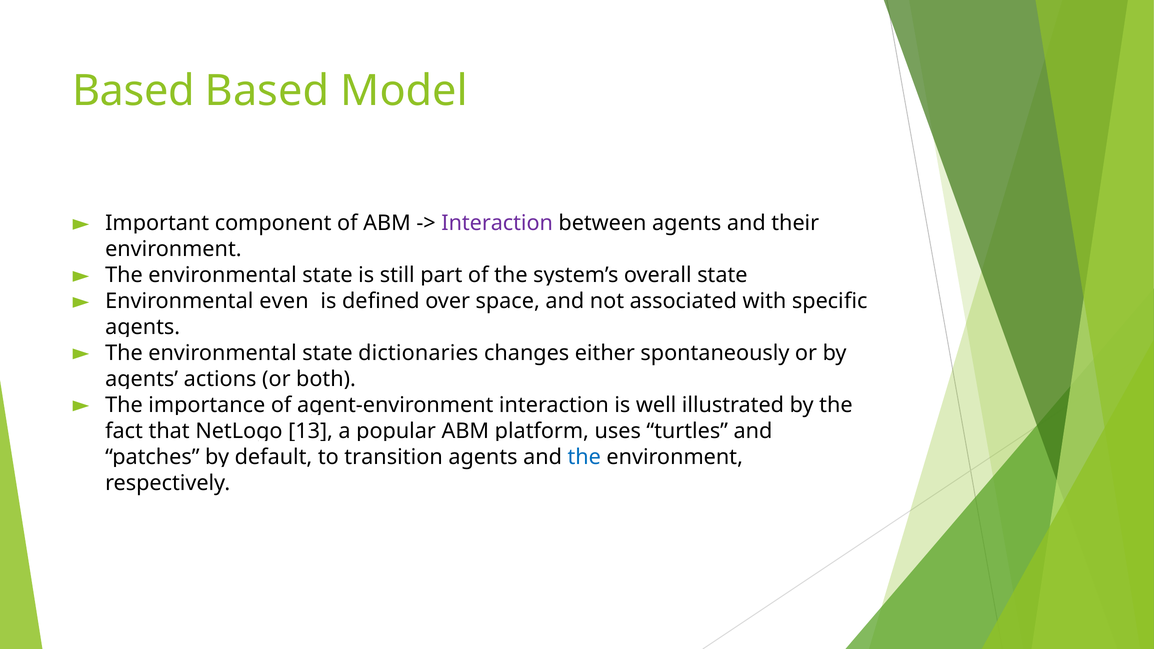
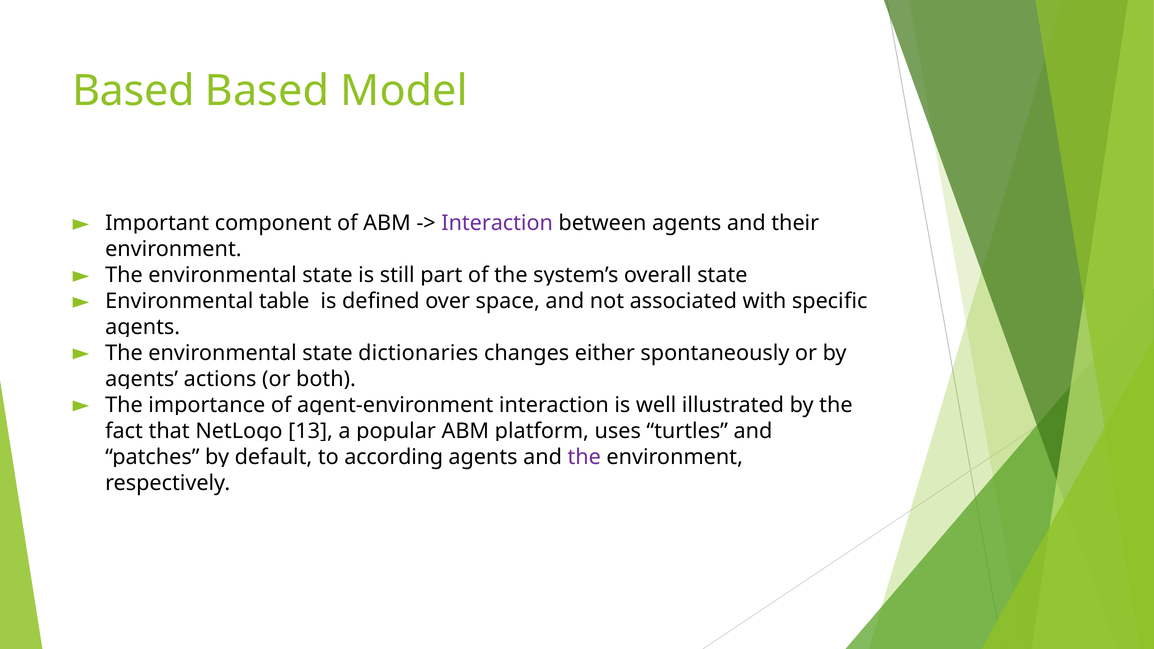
even: even -> table
transition: transition -> according
the at (584, 457) colour: blue -> purple
